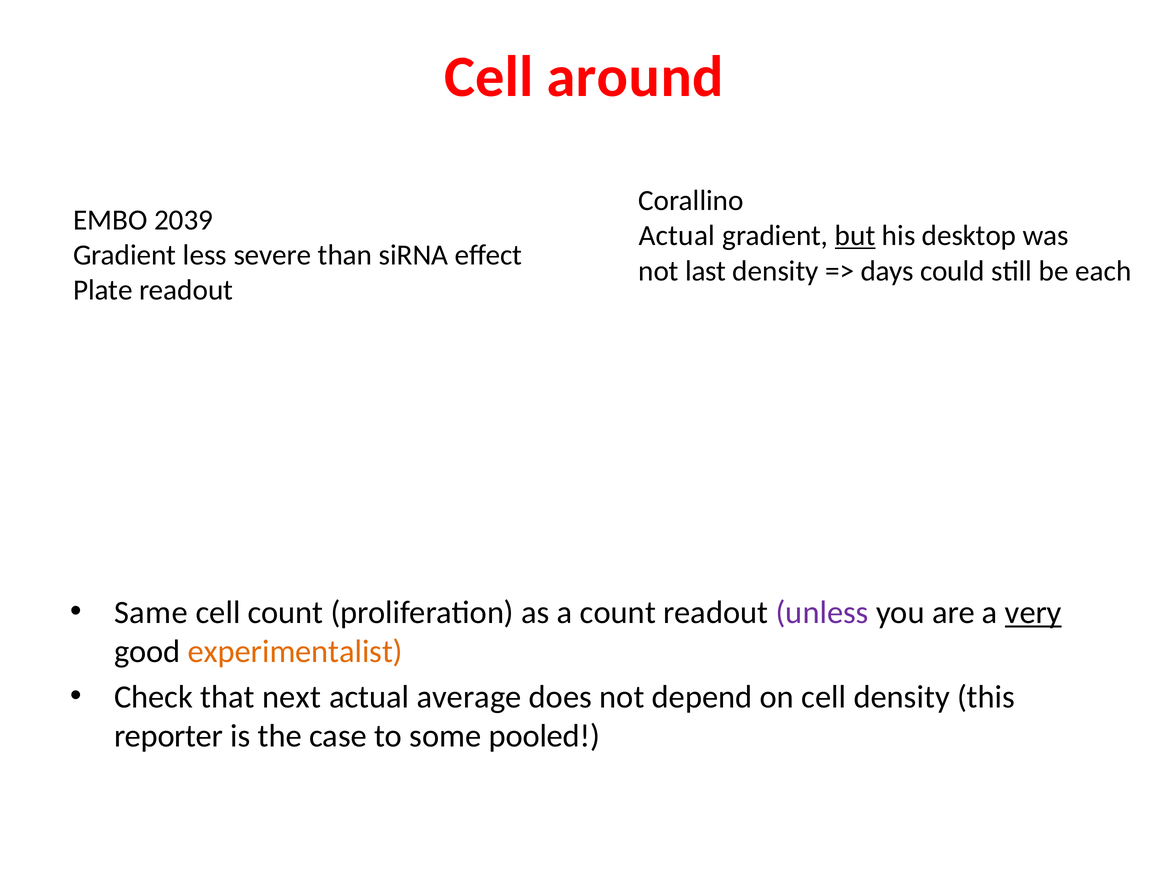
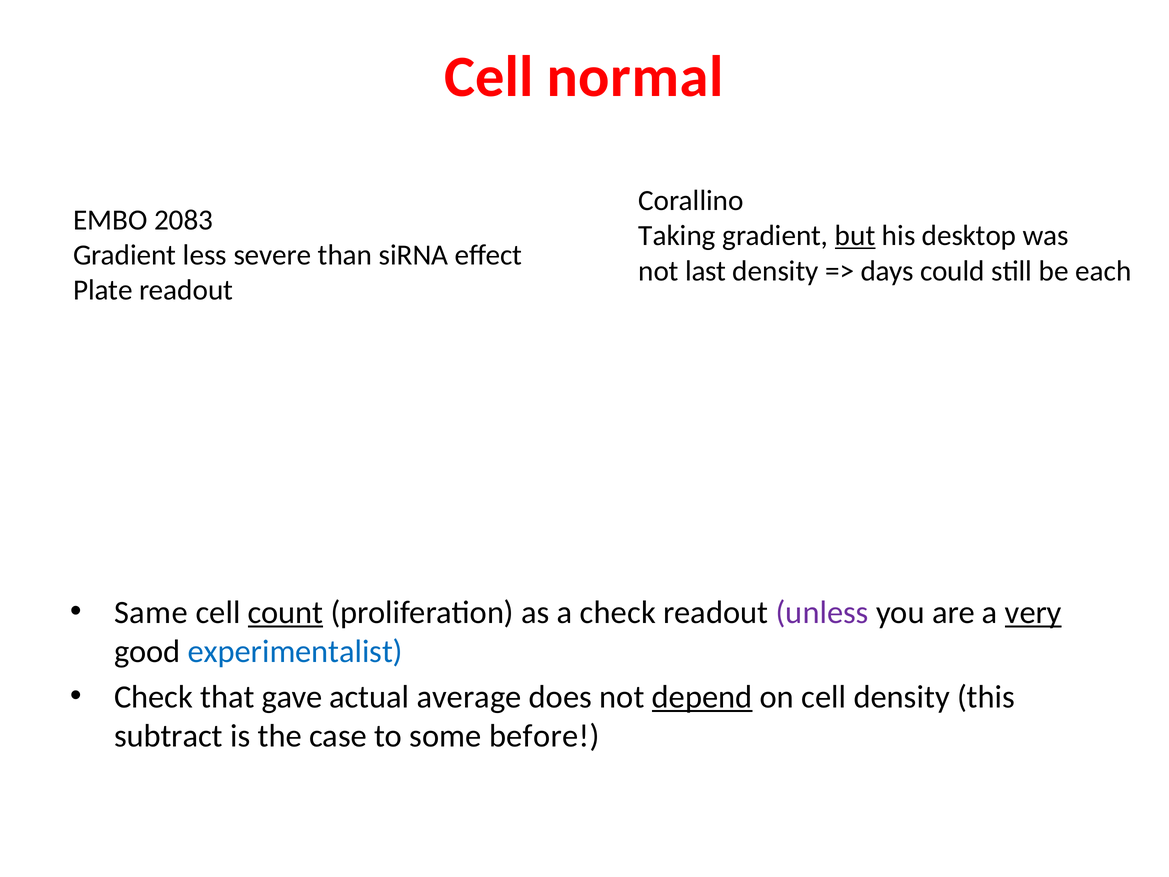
around: around -> normal
2039: 2039 -> 2083
Actual at (677, 236): Actual -> Taking
count at (286, 612) underline: none -> present
a count: count -> check
experimentalist colour: orange -> blue
next: next -> gave
depend underline: none -> present
reporter: reporter -> subtract
pooled: pooled -> before
